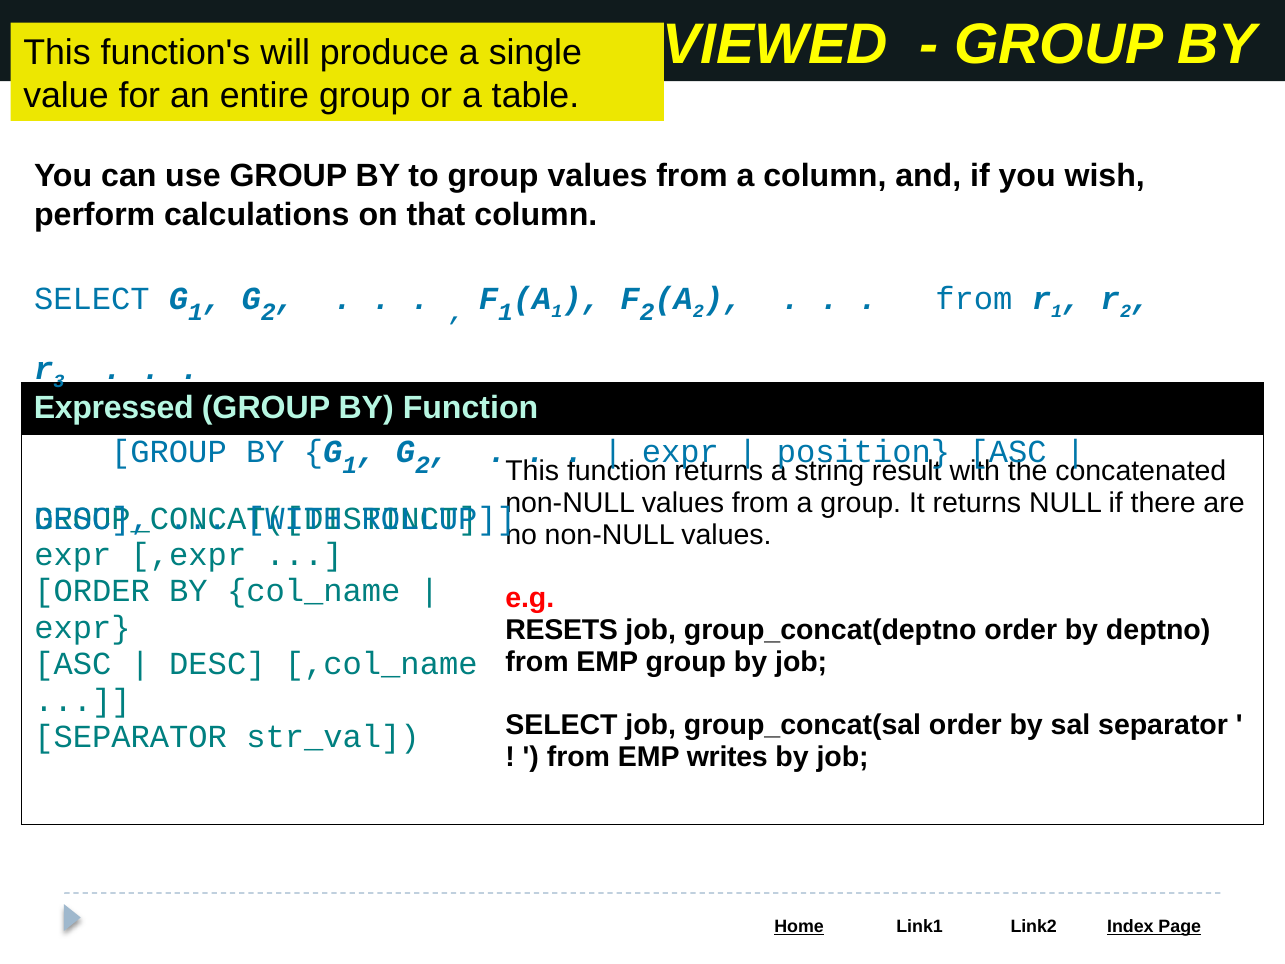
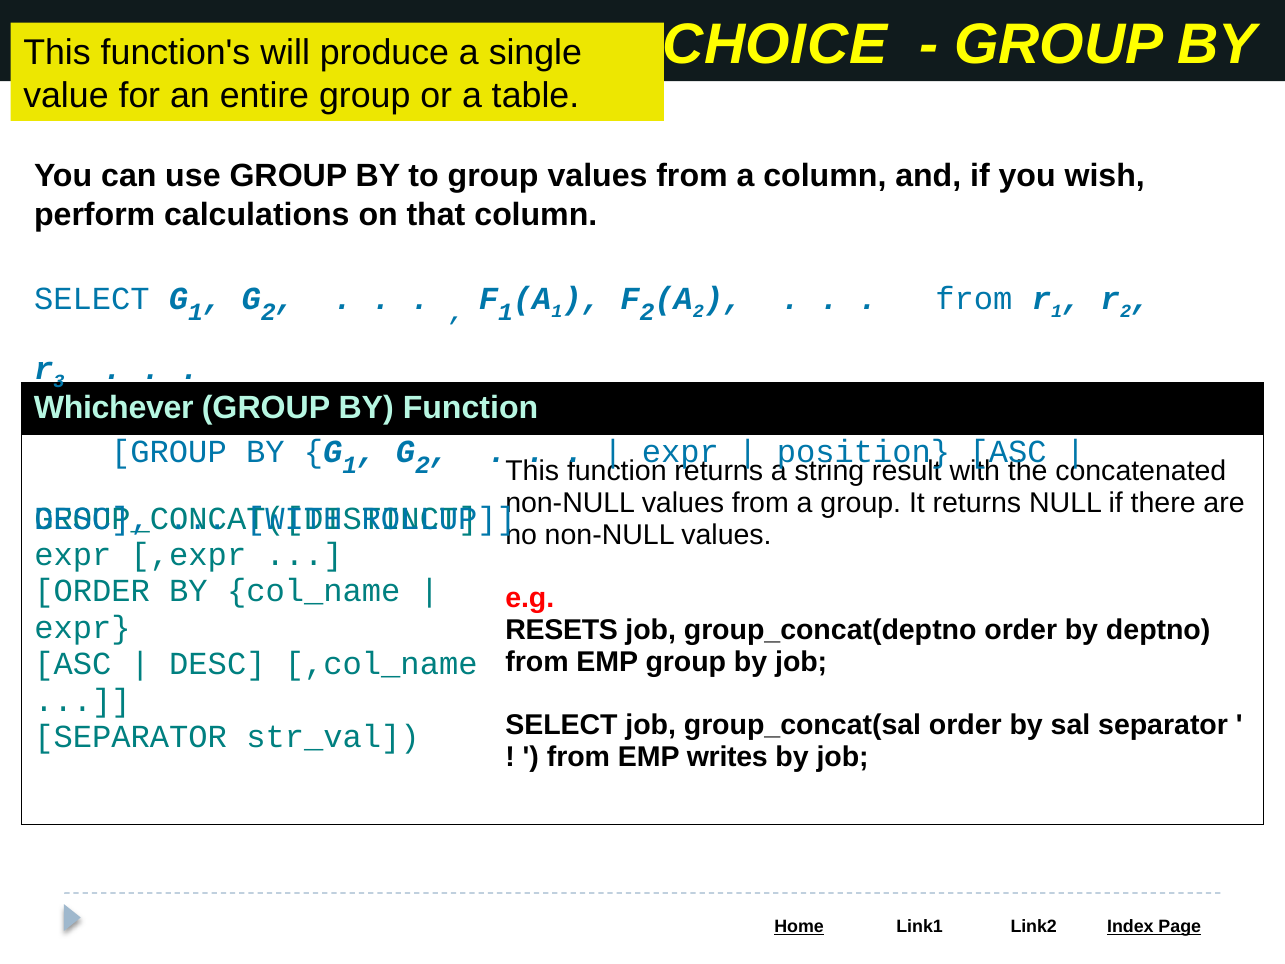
VIEWED: VIEWED -> CHOICE
Expressed: Expressed -> Whichever
